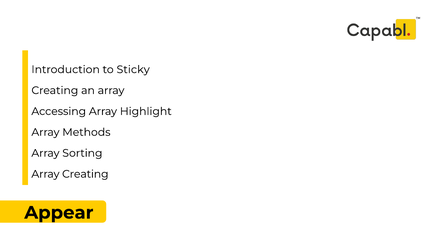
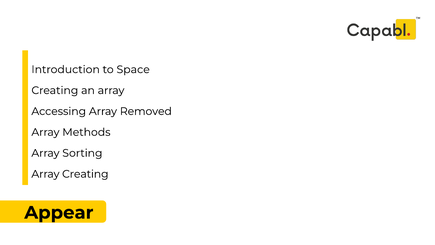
Sticky: Sticky -> Space
Highlight: Highlight -> Removed
